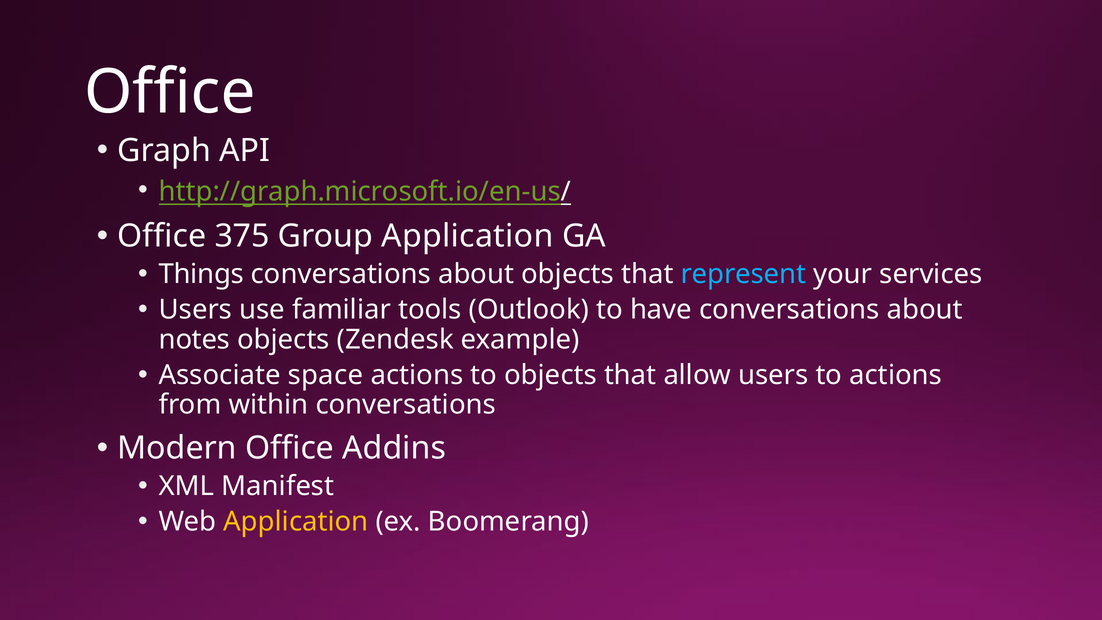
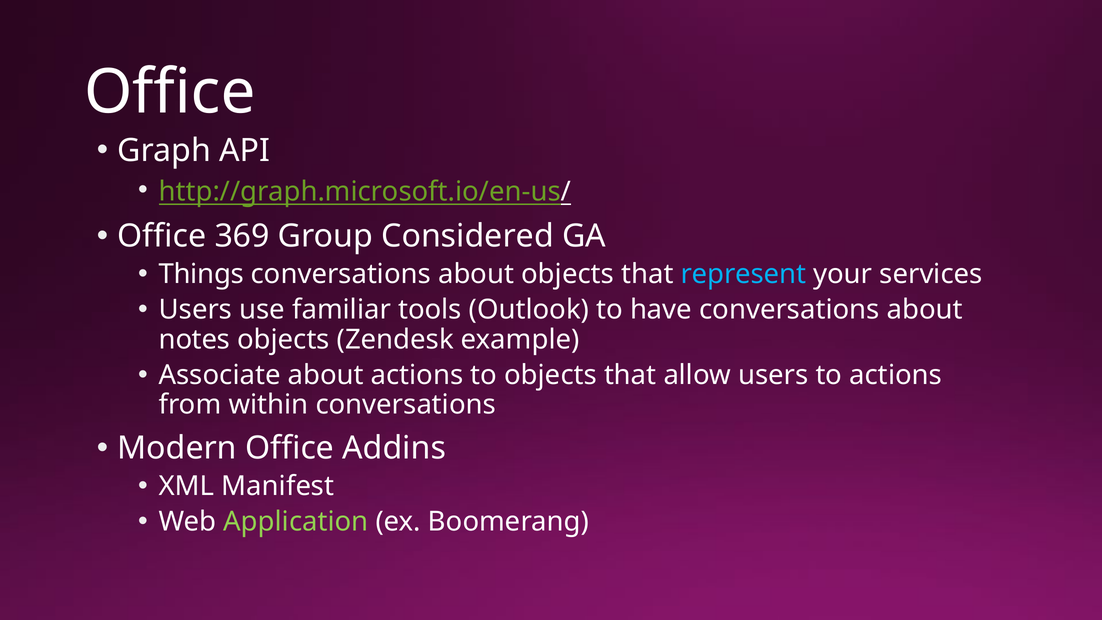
375: 375 -> 369
Group Application: Application -> Considered
Associate space: space -> about
Application at (296, 522) colour: yellow -> light green
